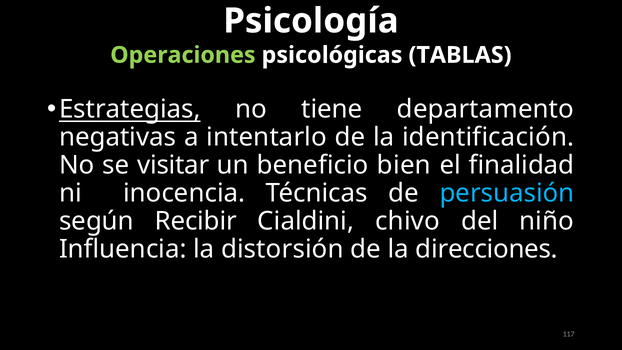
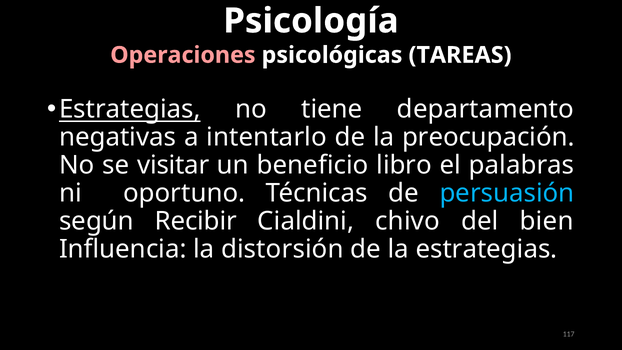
Operaciones colour: light green -> pink
TABLAS: TABLAS -> TAREAS
identificación: identificación -> preocupación
bien: bien -> libro
finalidad: finalidad -> palabras
inocencia: inocencia -> oportuno
niño: niño -> bien
la direcciones: direcciones -> estrategias
